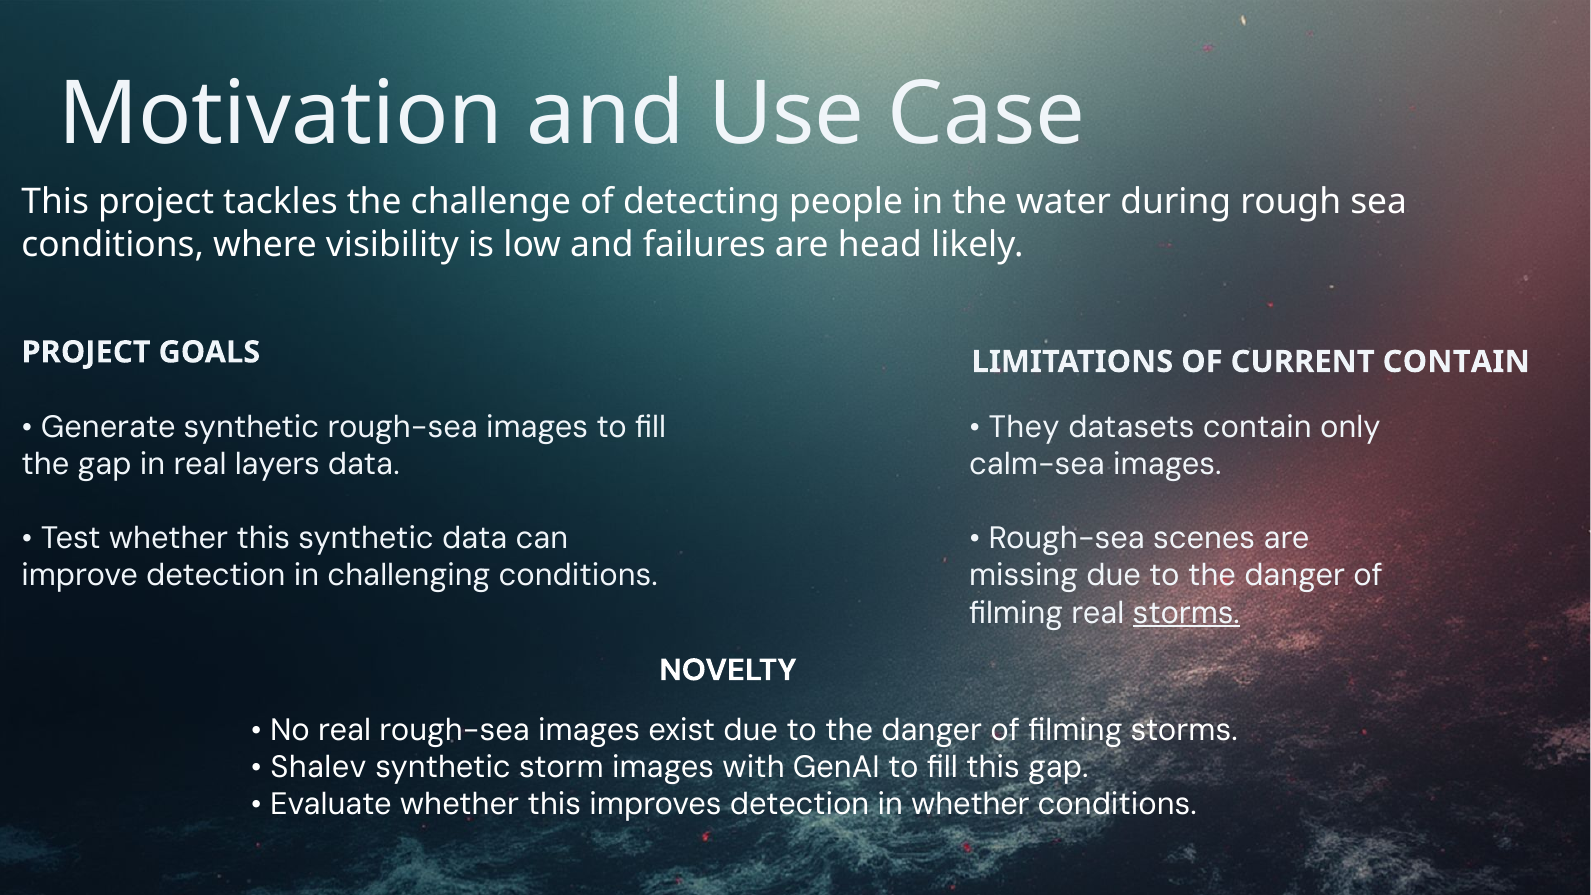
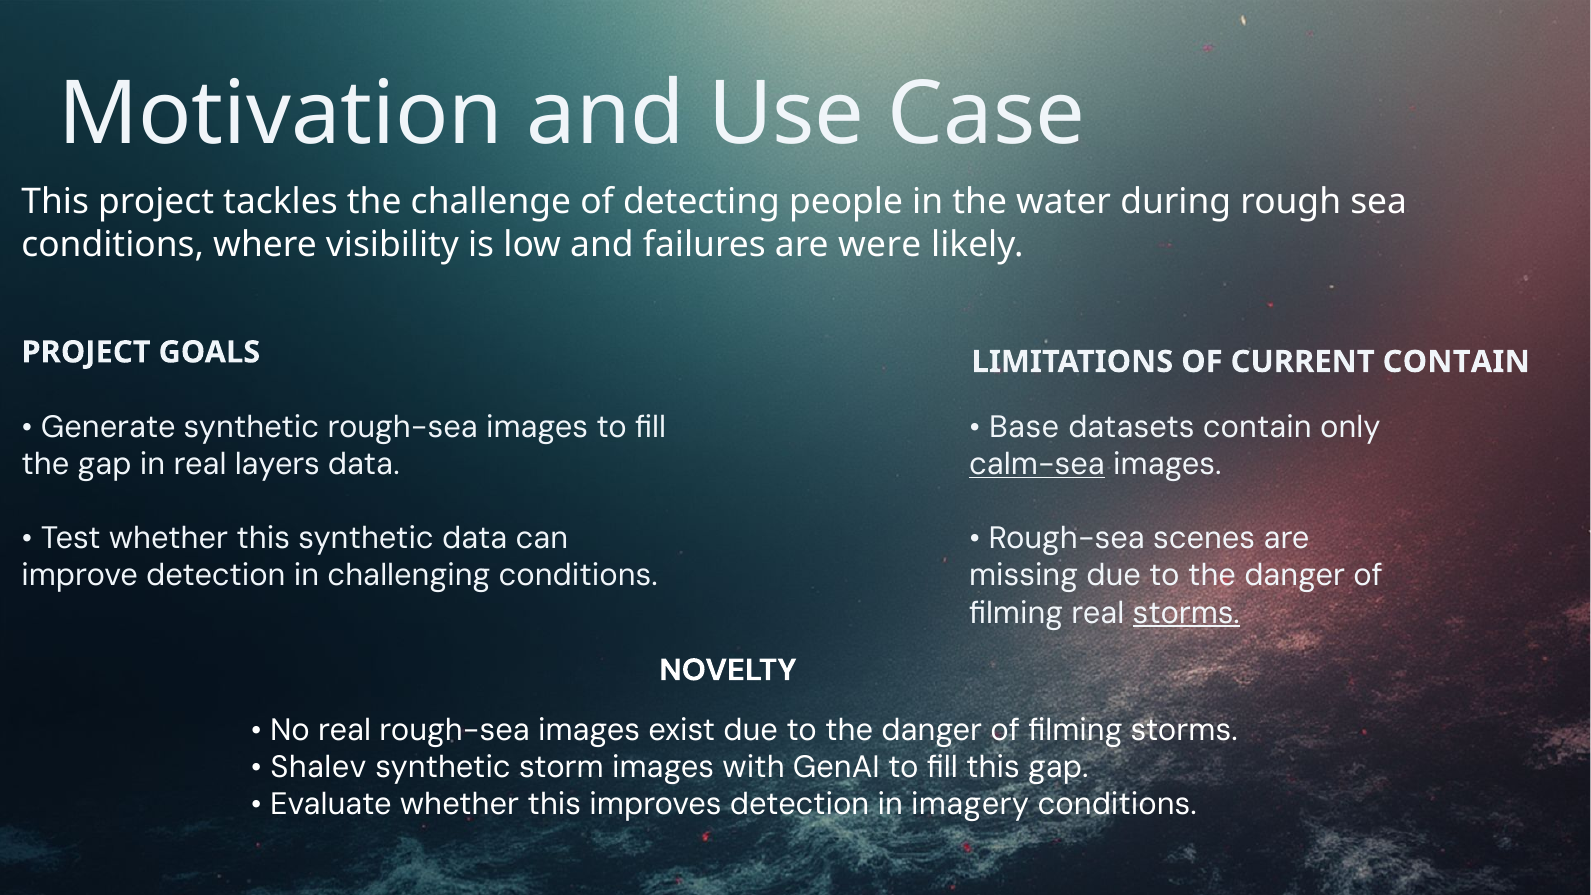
head: head -> were
They: They -> Base
calm-sea underline: none -> present
in whether: whether -> imagery
